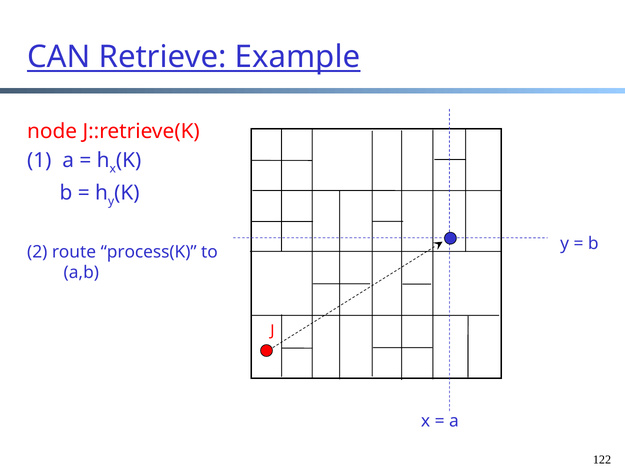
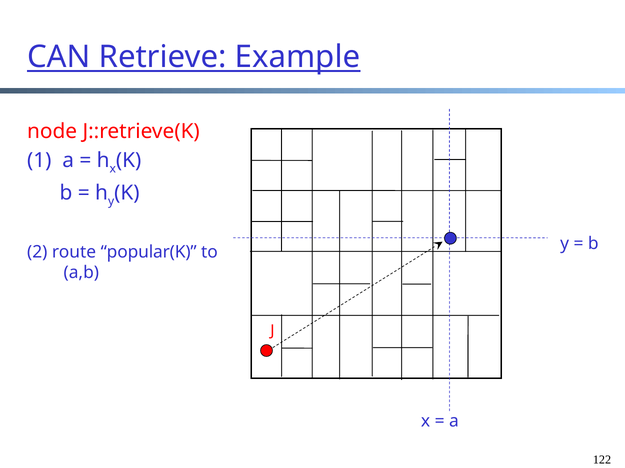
process(K: process(K -> popular(K
